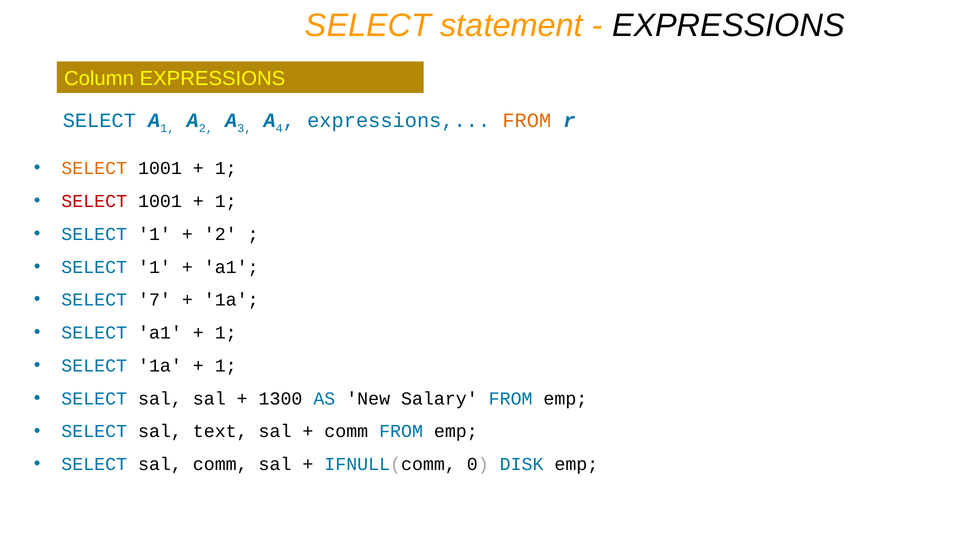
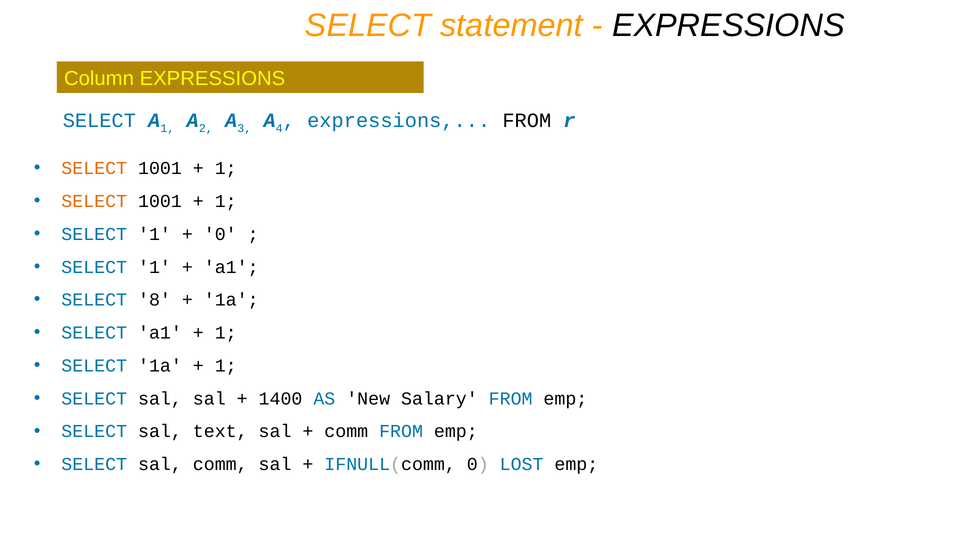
FROM at (527, 121) colour: orange -> black
SELECT at (94, 201) colour: red -> orange
2 at (220, 234): 2 -> 0
7: 7 -> 8
1300: 1300 -> 1400
DISK: DISK -> LOST
